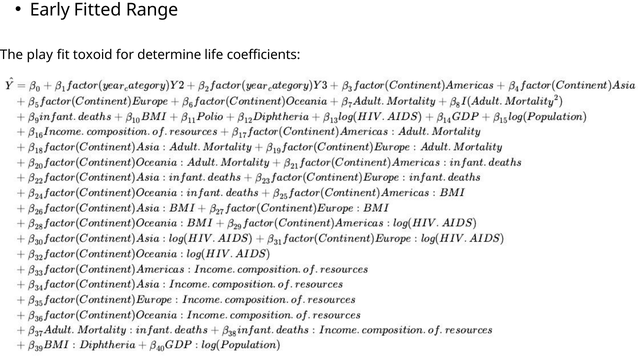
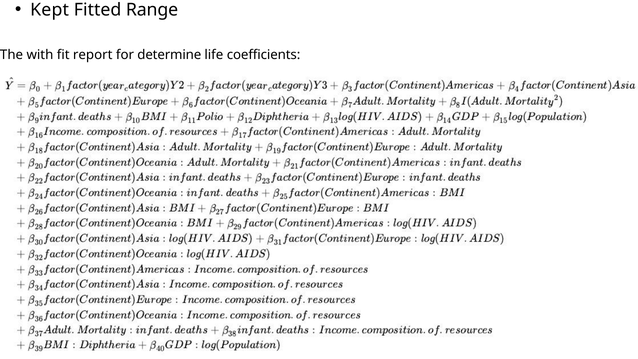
Early: Early -> Kept
play: play -> with
toxoid: toxoid -> report
